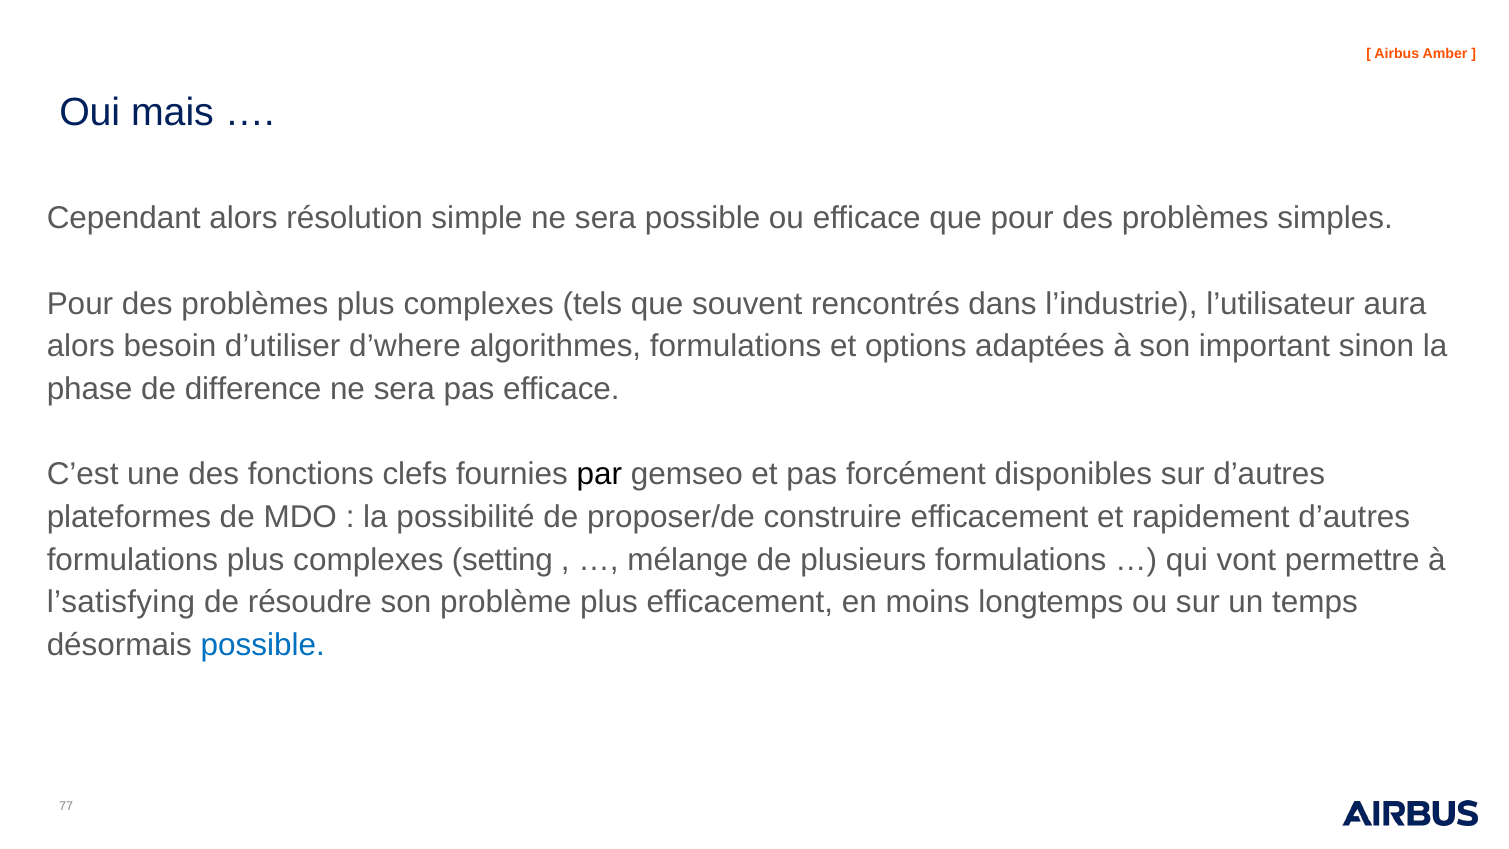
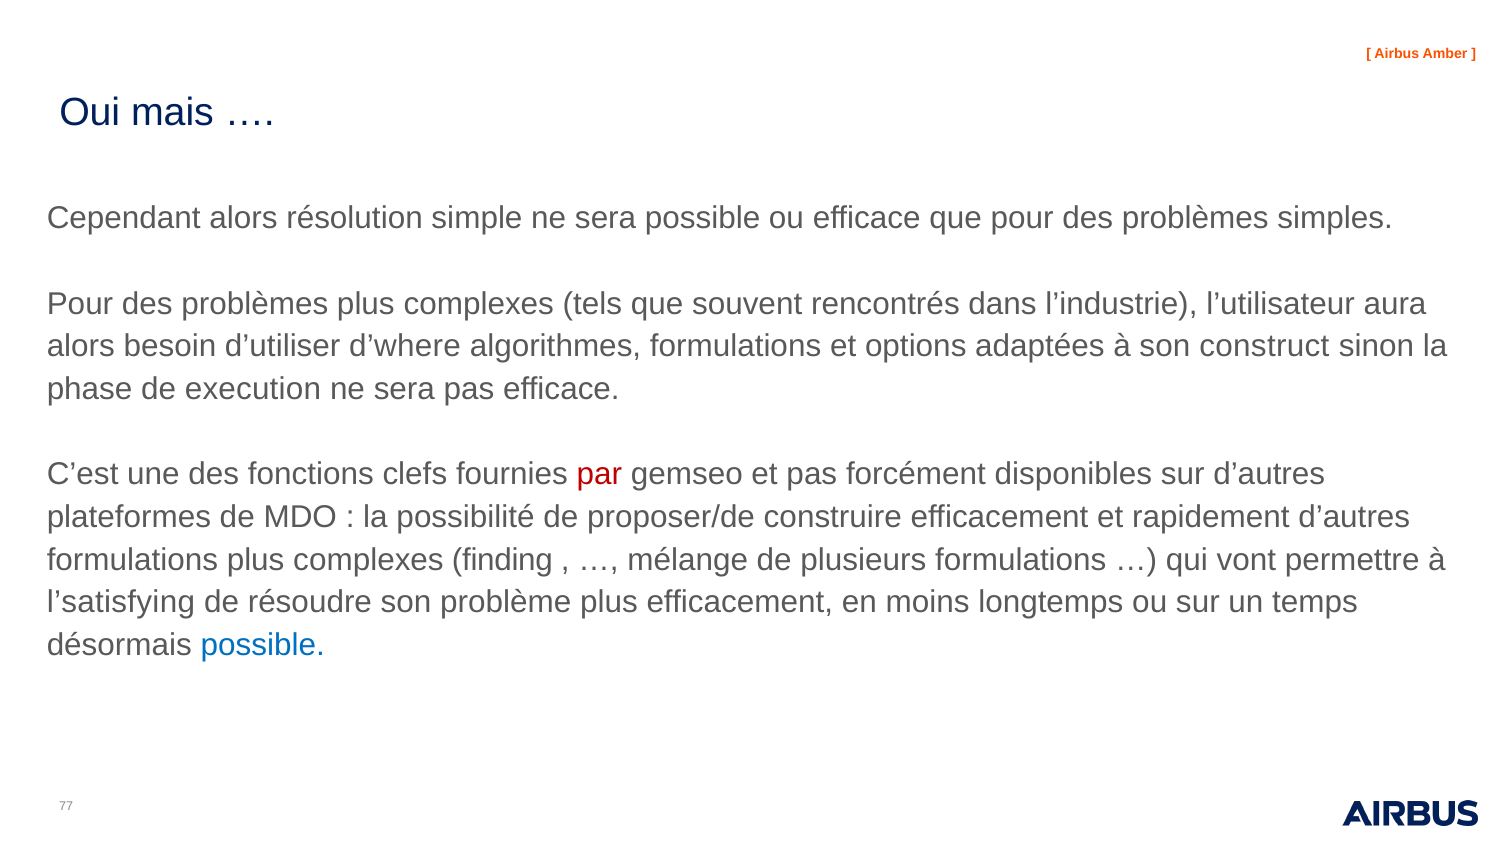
important: important -> construct
difference: difference -> execution
par colour: black -> red
setting: setting -> finding
